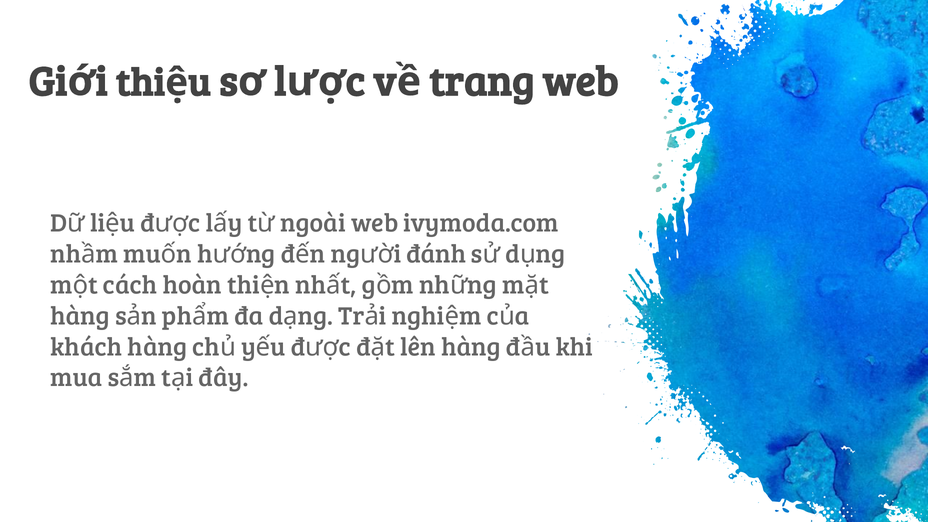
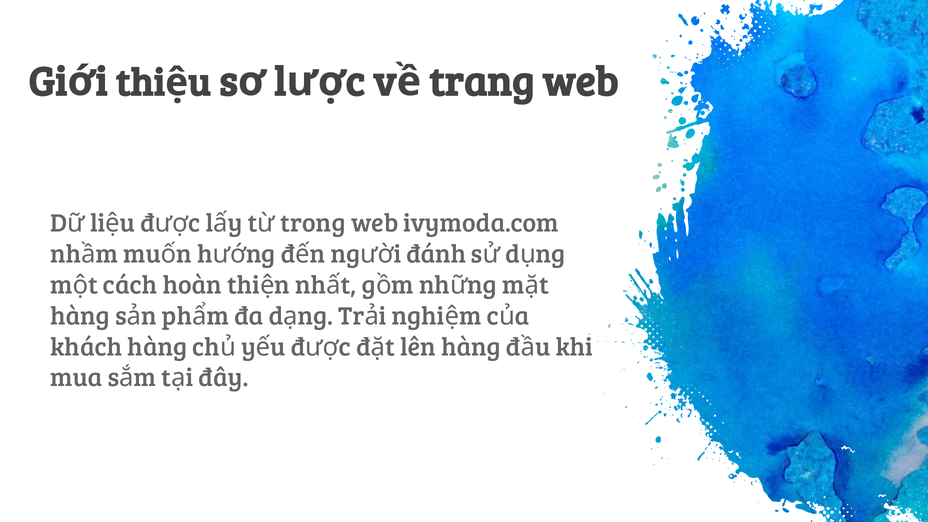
ngoài: ngoài -> trong
